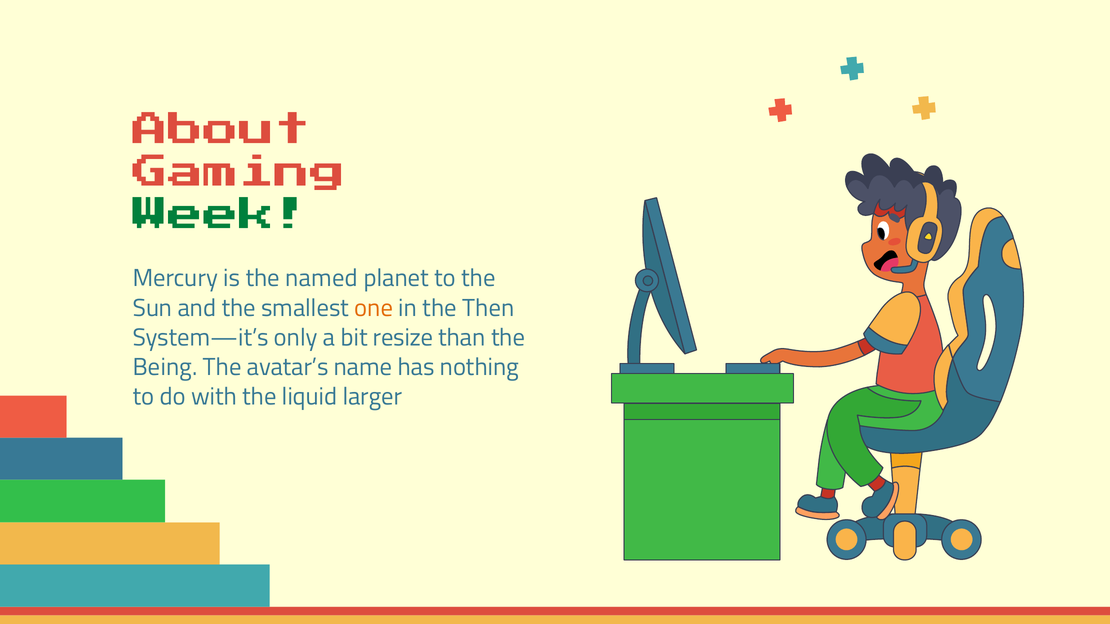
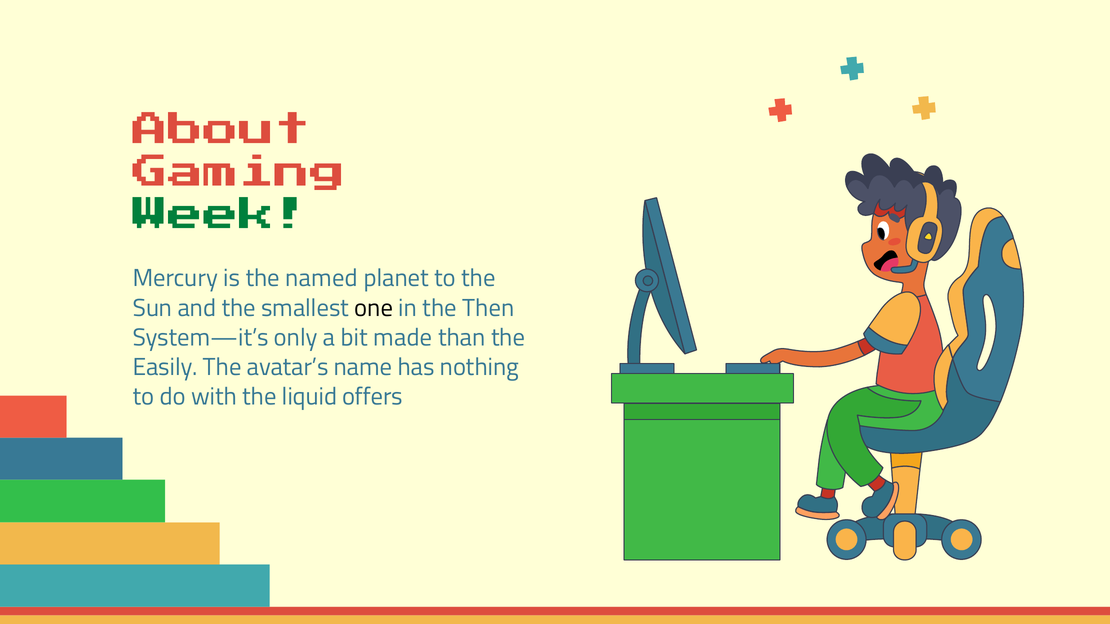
one colour: orange -> black
resize: resize -> made
Being: Being -> Easily
larger: larger -> offers
